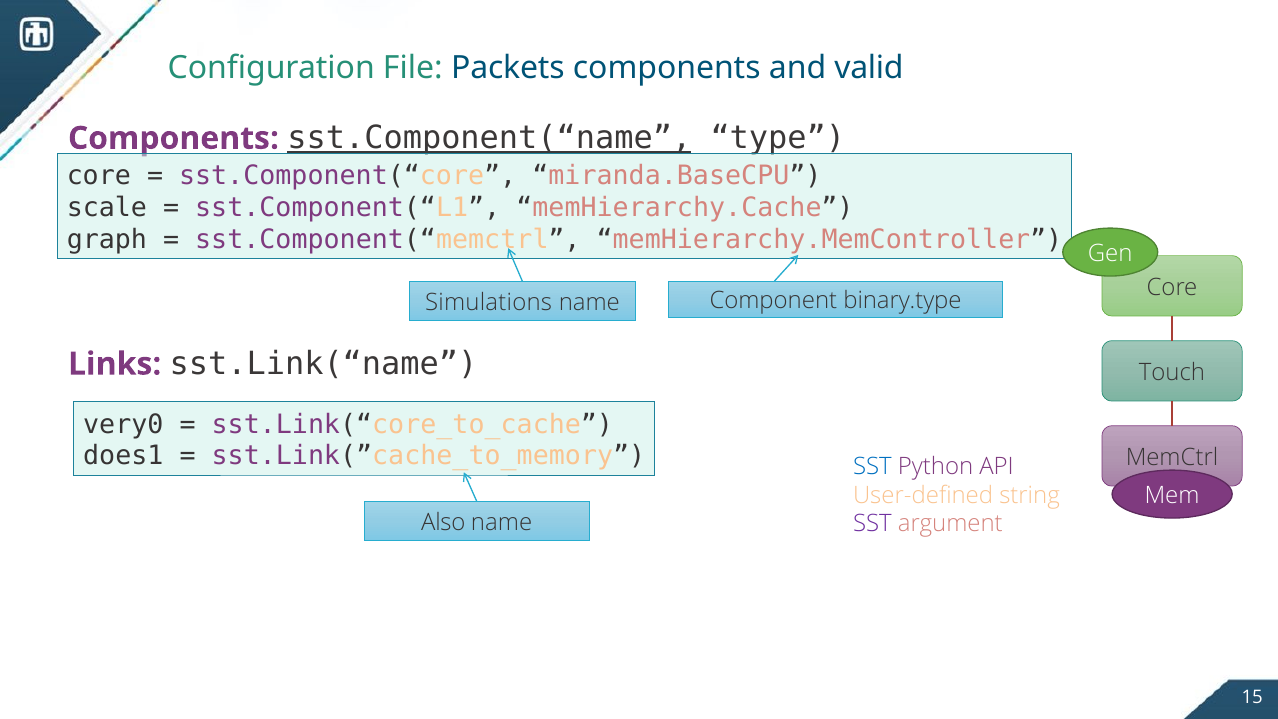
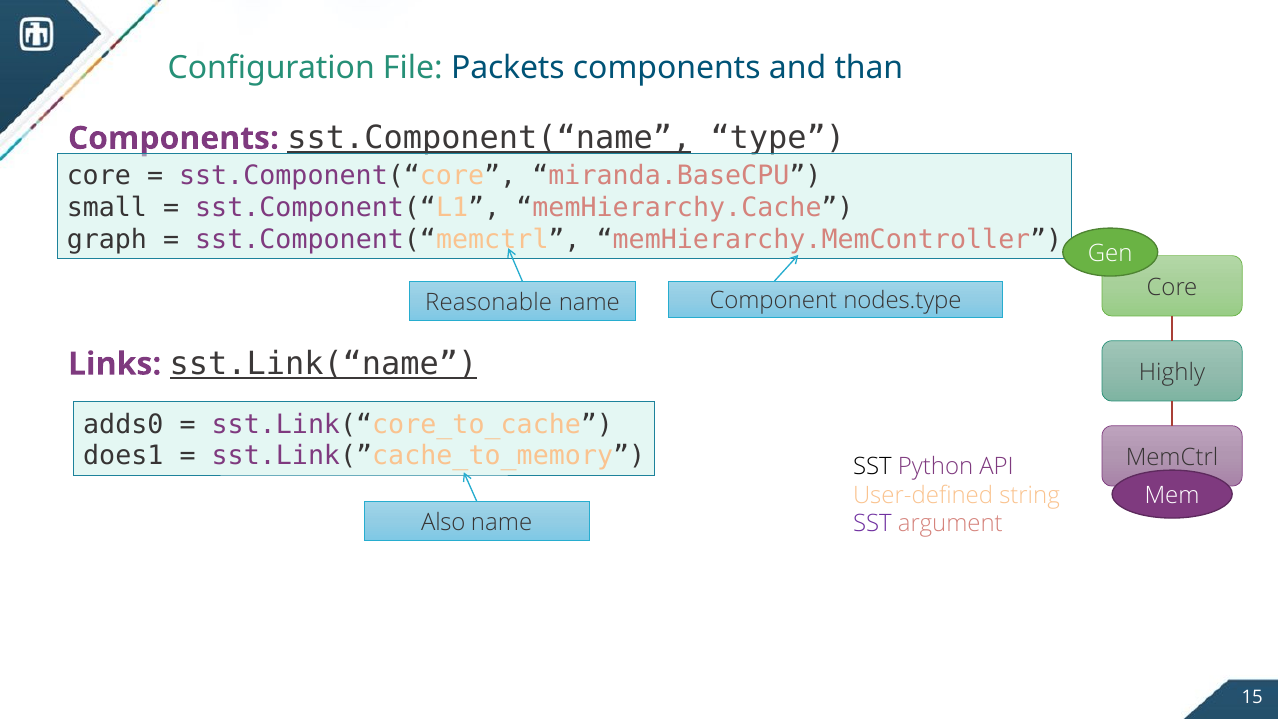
valid: valid -> than
scale: scale -> small
Simulations: Simulations -> Reasonable
binary.type: binary.type -> nodes.type
sst.Link(“name underline: none -> present
Touch: Touch -> Highly
very0: very0 -> adds0
SST at (872, 466) colour: blue -> black
